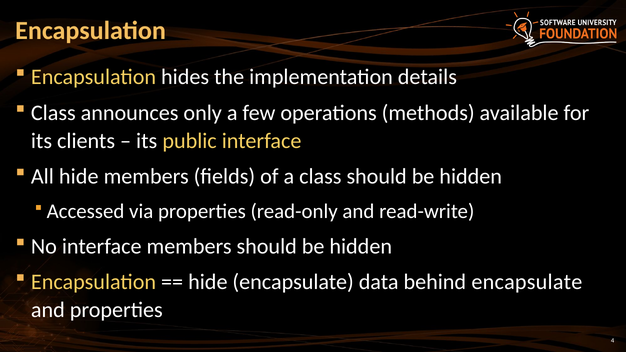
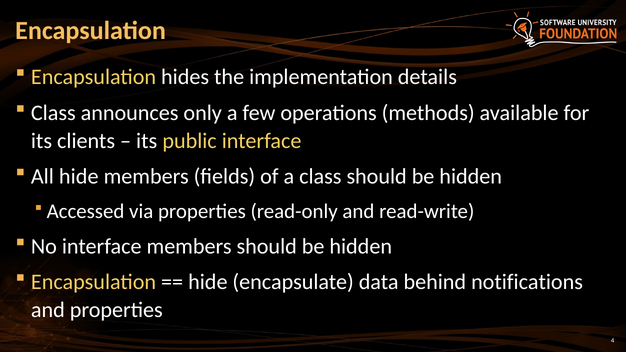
behind encapsulate: encapsulate -> notifications
